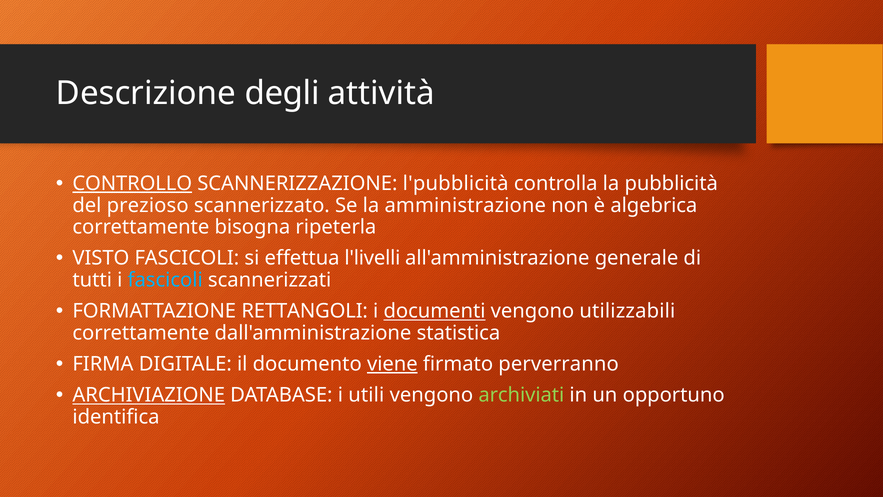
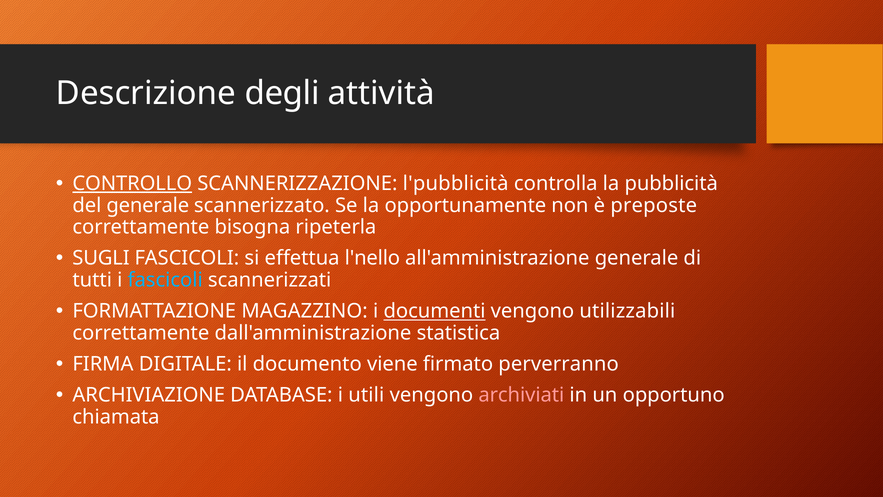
del prezioso: prezioso -> generale
amministrazione: amministrazione -> opportunamente
algebrica: algebrica -> preposte
VISTO: VISTO -> SUGLI
l'livelli: l'livelli -> l'nello
RETTANGOLI: RETTANGOLI -> MAGAZZINO
viene underline: present -> none
ARCHIVIAZIONE underline: present -> none
archiviati colour: light green -> pink
identifica: identifica -> chiamata
